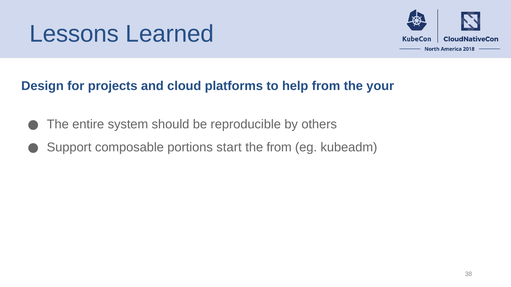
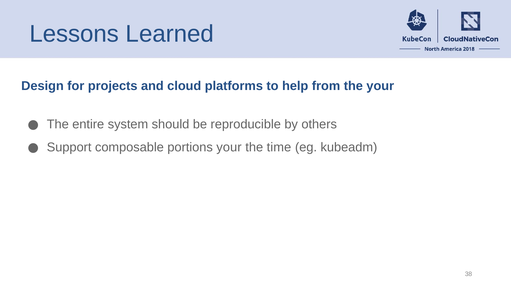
portions start: start -> your
the from: from -> time
